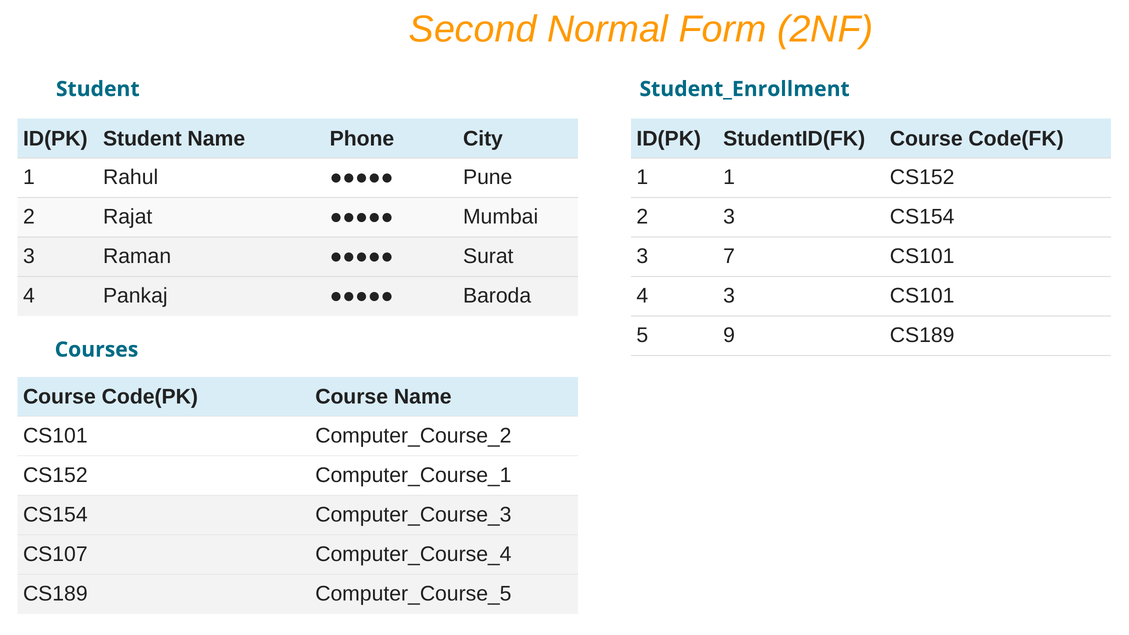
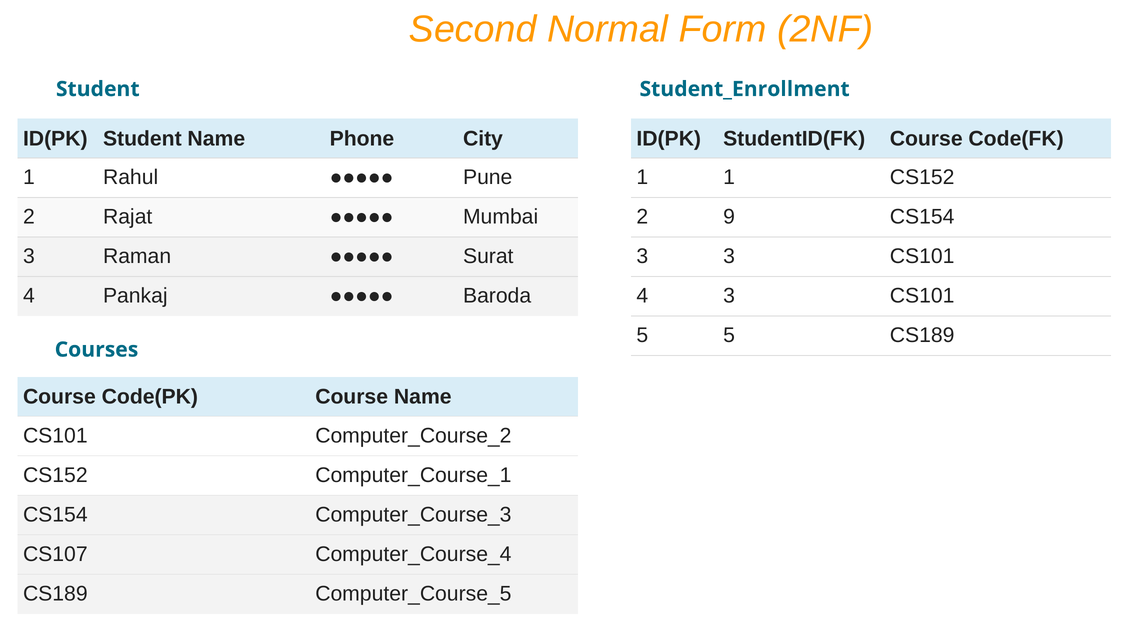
2 3: 3 -> 9
3 7: 7 -> 3
5 9: 9 -> 5
